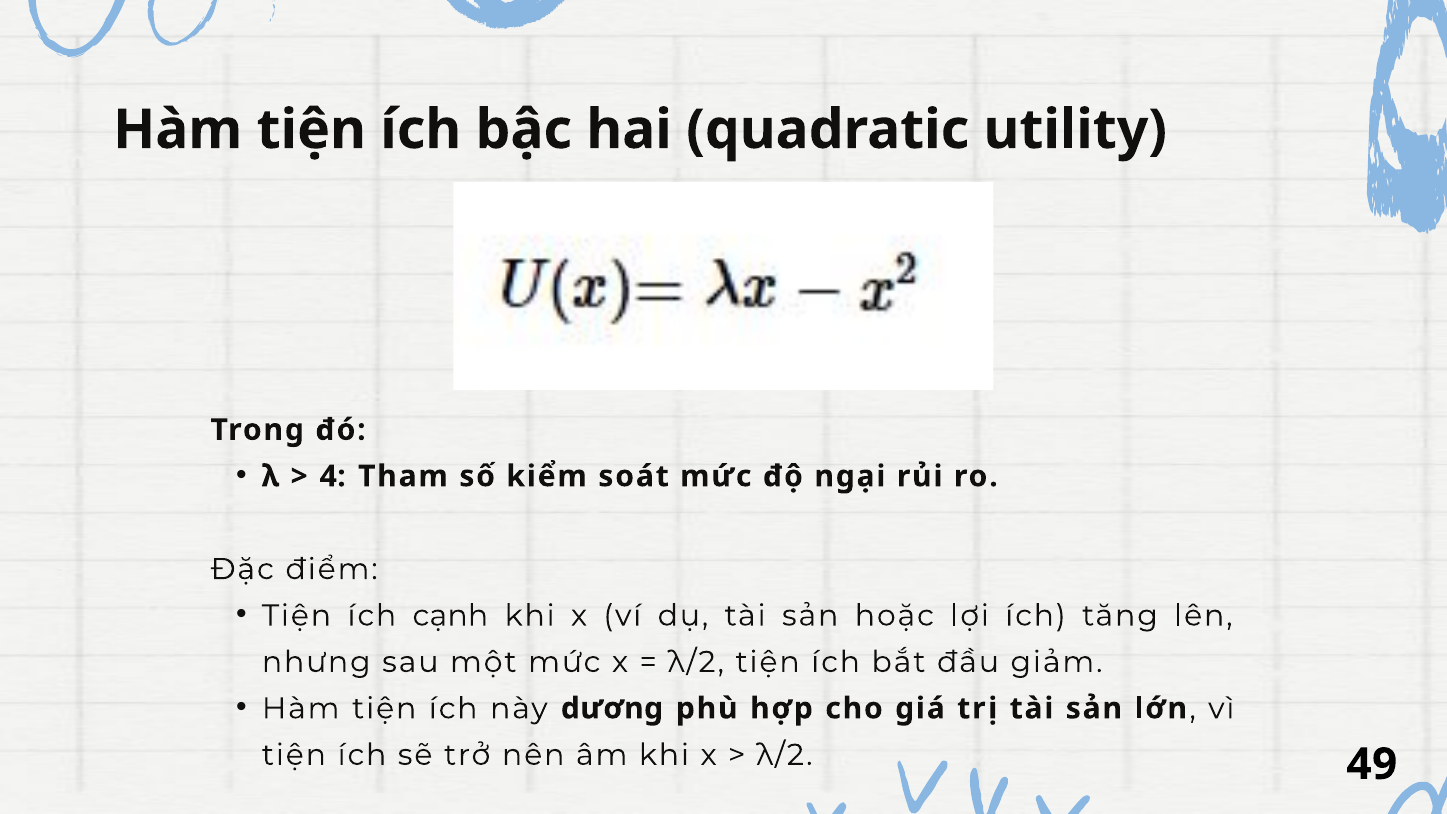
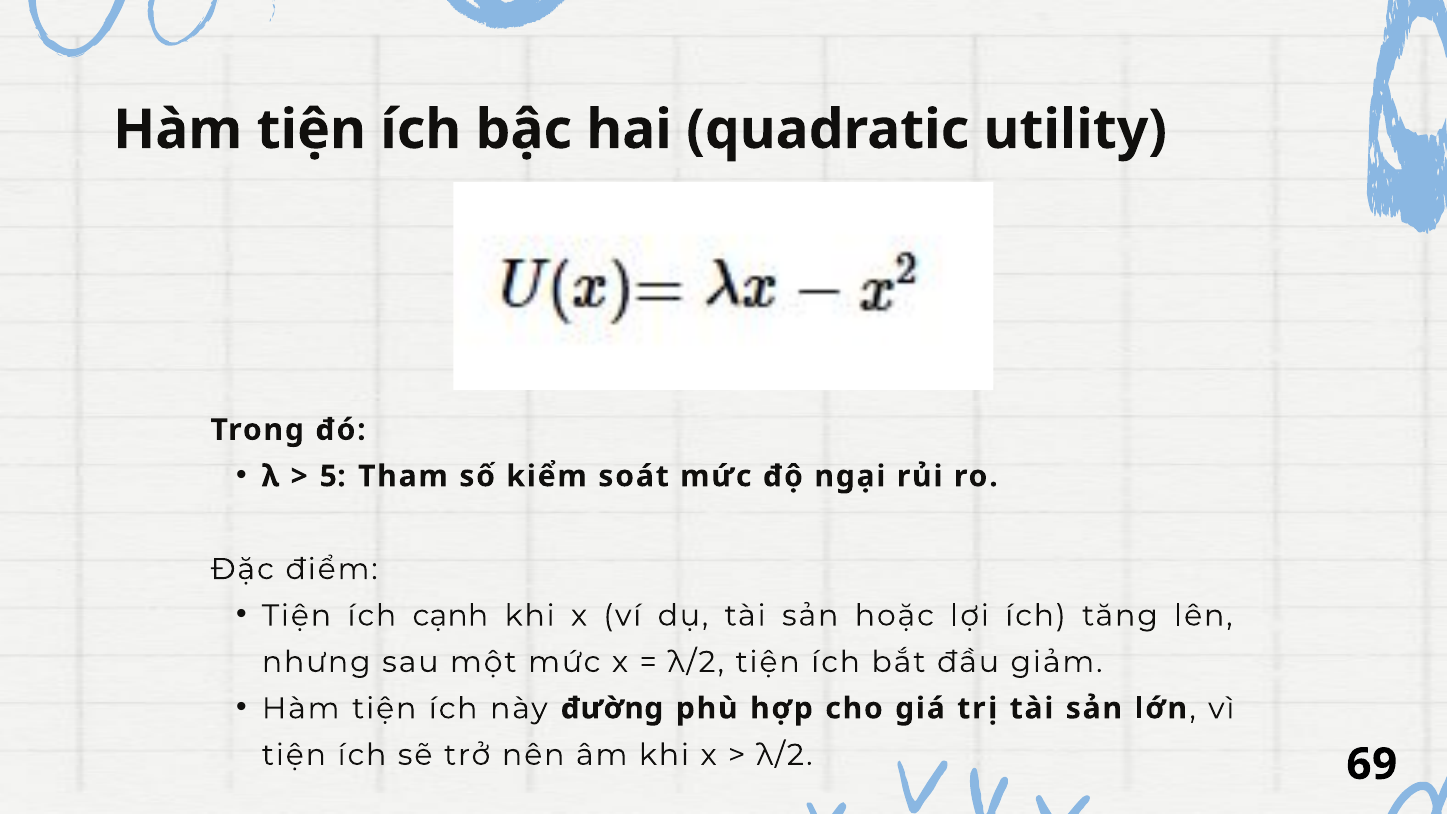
4: 4 -> 5
dương: dương -> đường
49: 49 -> 69
